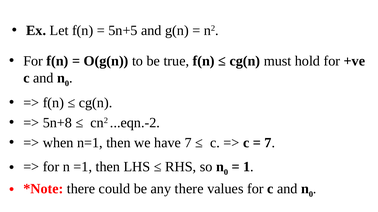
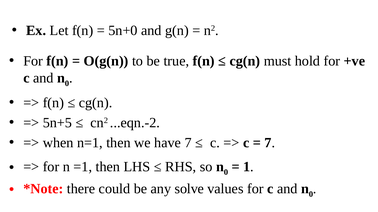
5n+5: 5n+5 -> 5n+0
5n+8: 5n+8 -> 5n+5
any there: there -> solve
